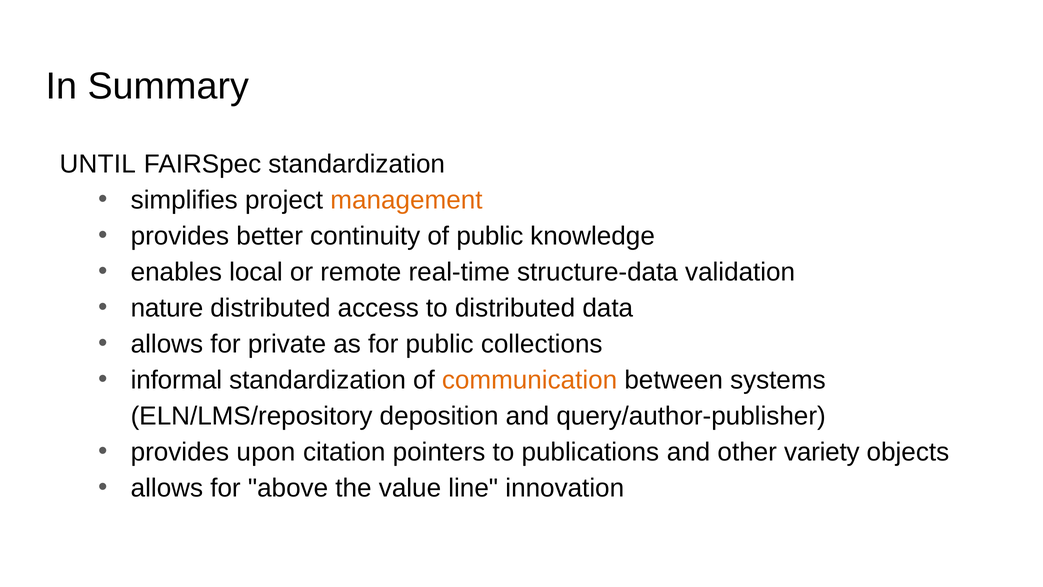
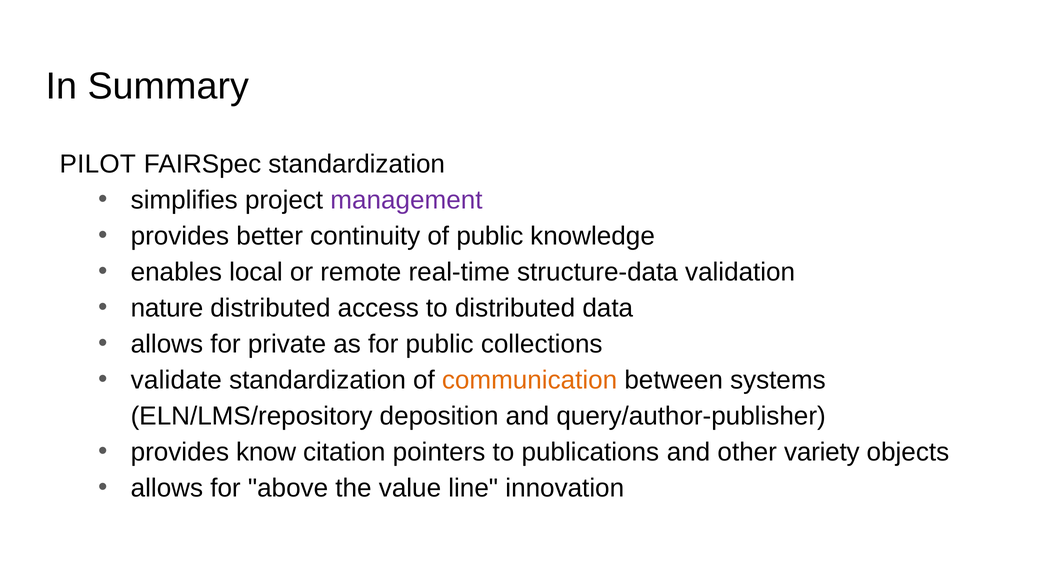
UNTIL: UNTIL -> PILOT
management colour: orange -> purple
informal: informal -> validate
upon: upon -> know
